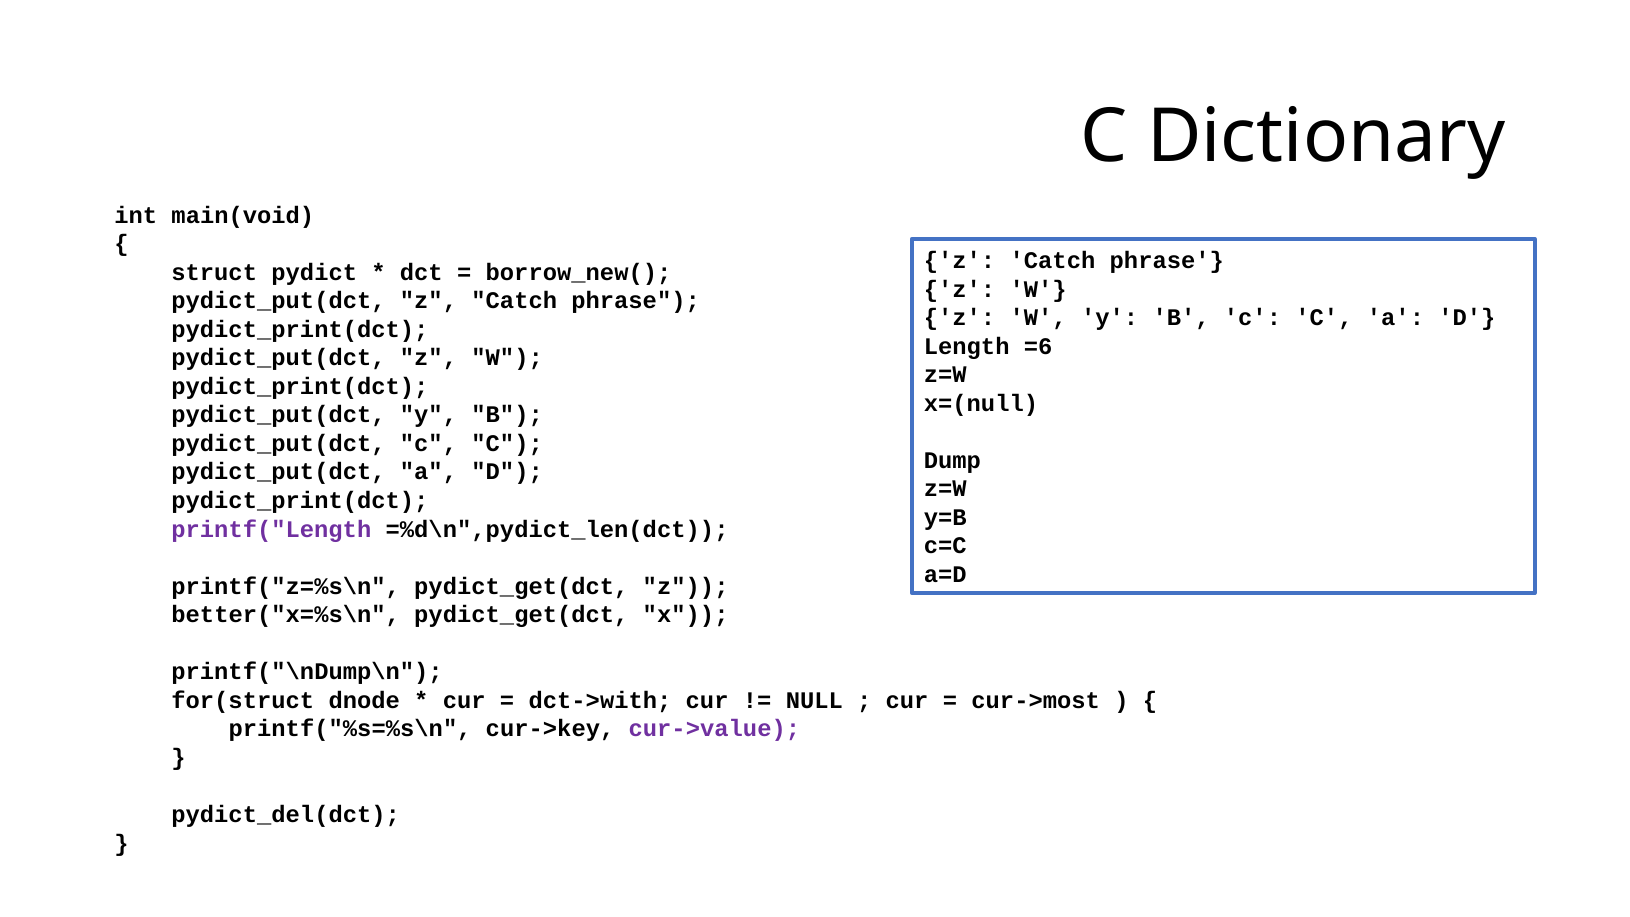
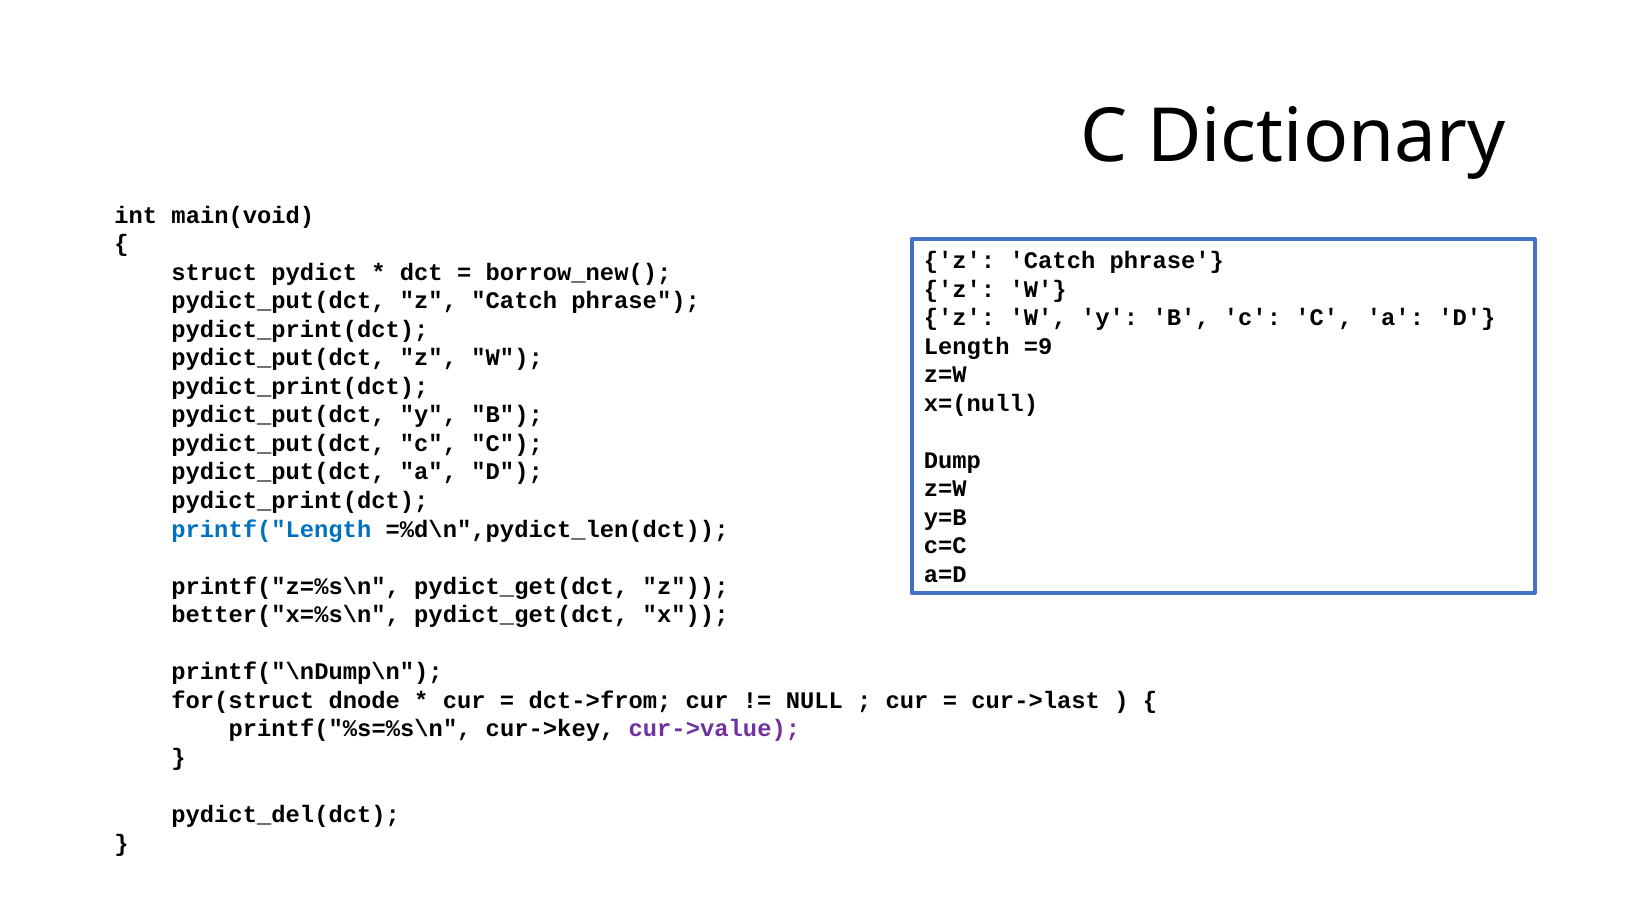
=6: =6 -> =9
printf("Length colour: purple -> blue
dct->with: dct->with -> dct->from
cur->most: cur->most -> cur->last
